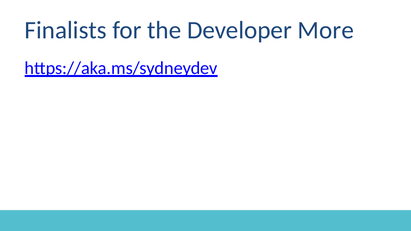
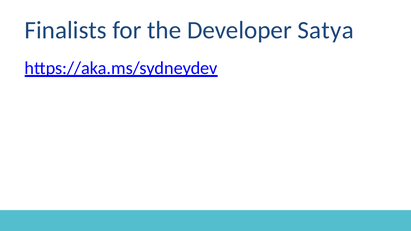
More: More -> Satya
